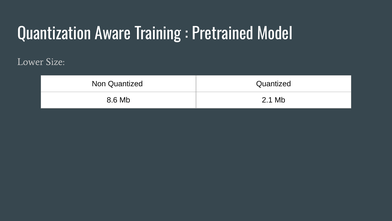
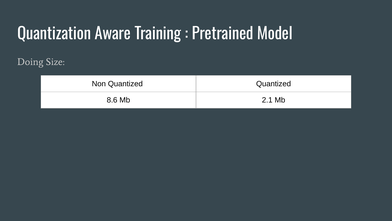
Lower: Lower -> Doing
